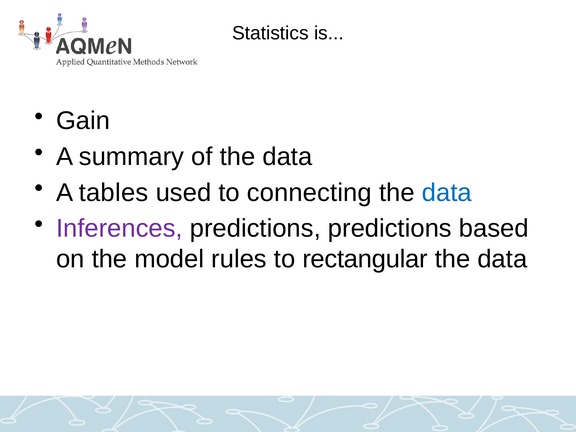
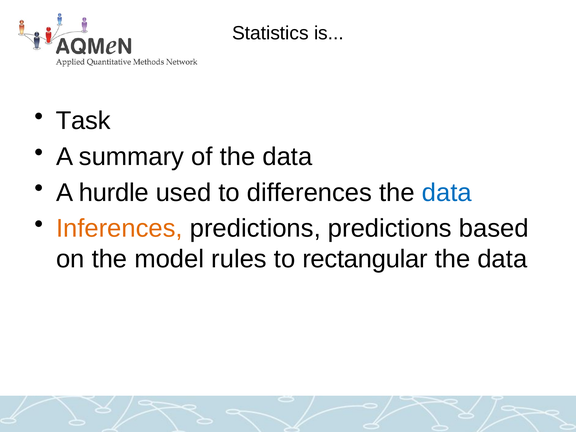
Gain: Gain -> Task
tables: tables -> hurdle
connecting: connecting -> differences
Inferences colour: purple -> orange
